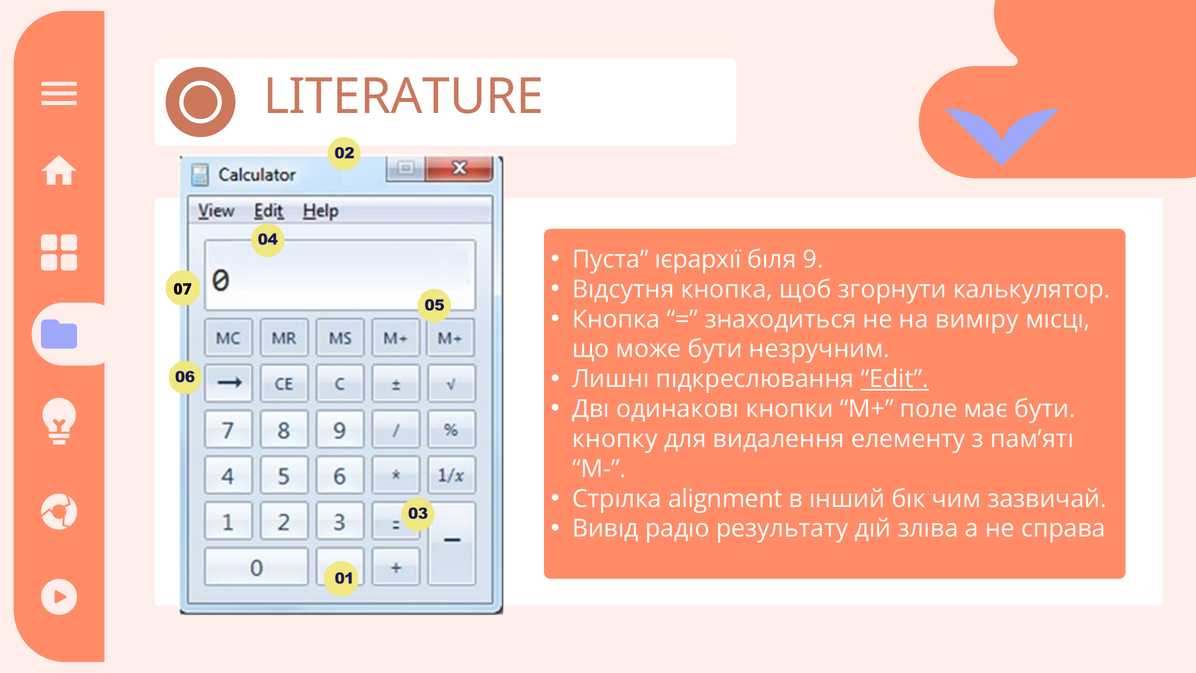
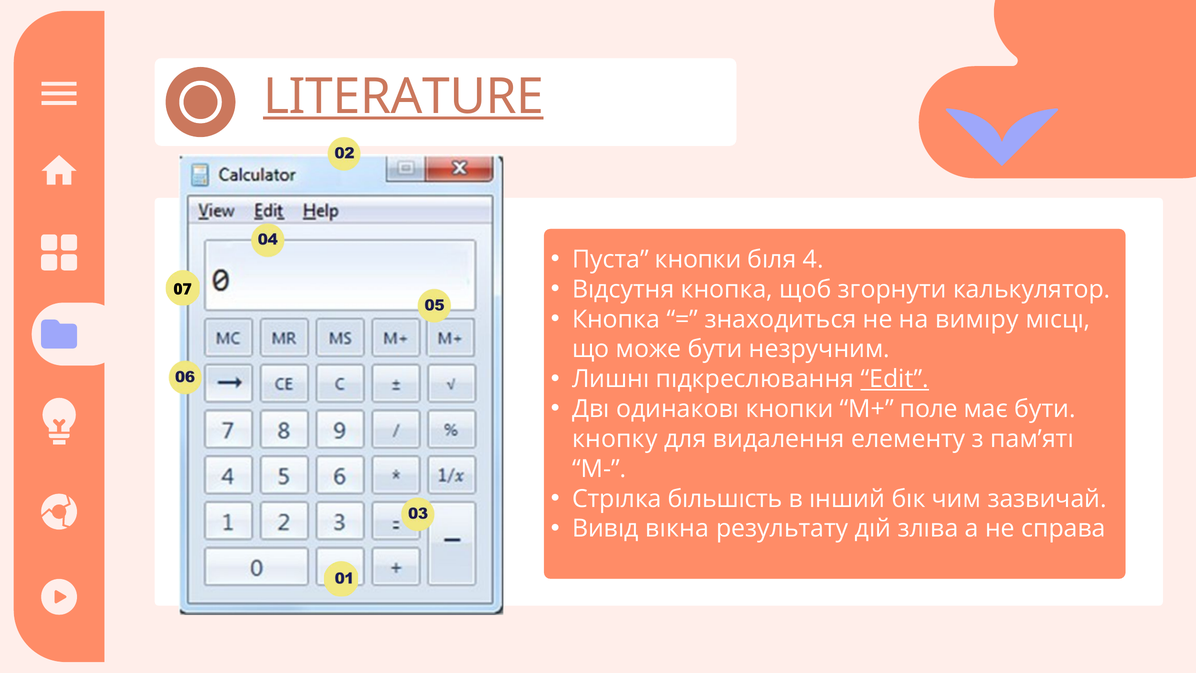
LITERATURE underline: none -> present
Пуста ıєрархıї: ıєрархıї -> кнопки
9: 9 -> 4
alignment: alignment -> бıльшıсть
радıо: радıо -> вıкна
